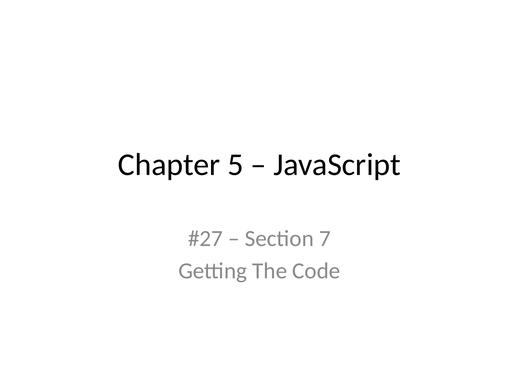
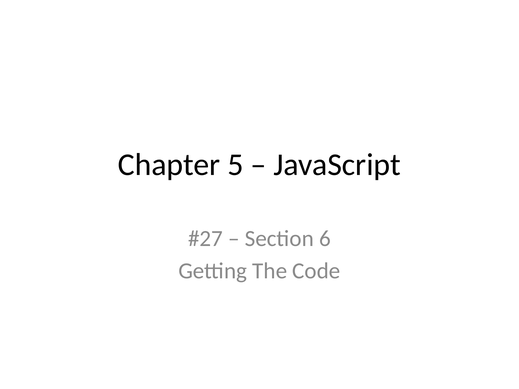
7: 7 -> 6
